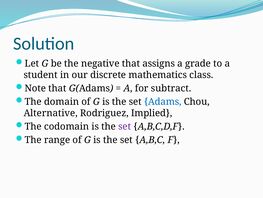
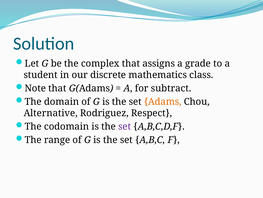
negative: negative -> complex
Adams colour: blue -> orange
Implied: Implied -> Respect
